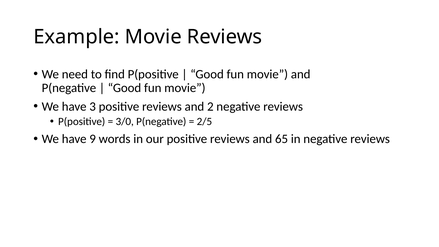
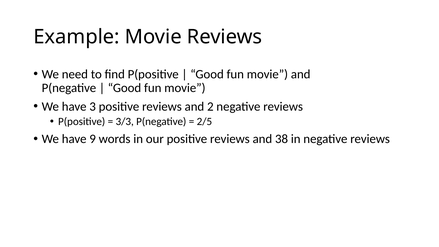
3/0: 3/0 -> 3/3
65: 65 -> 38
